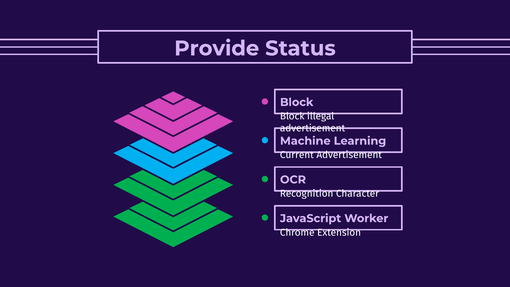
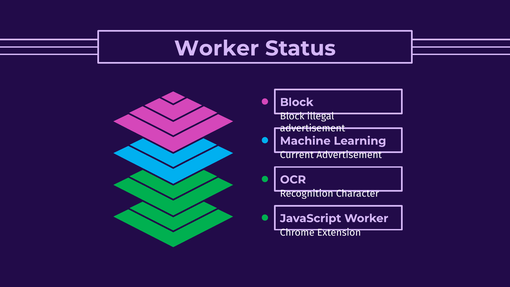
Provide at (217, 48): Provide -> Worker
